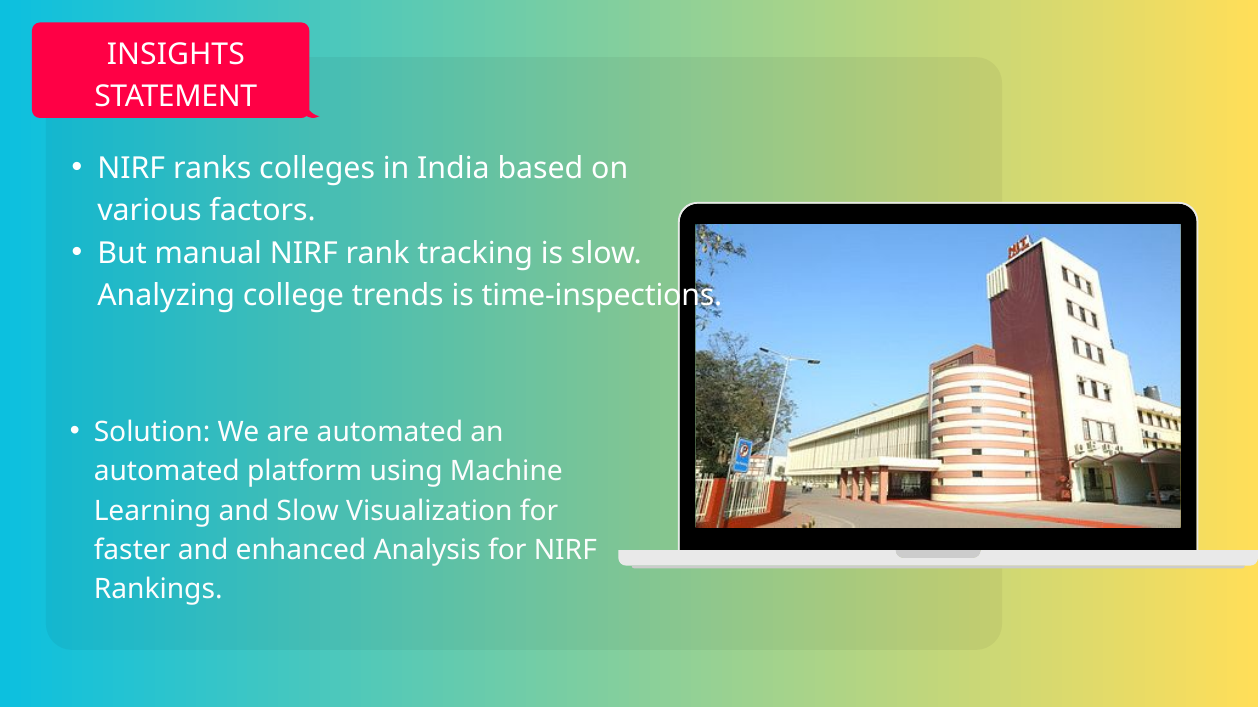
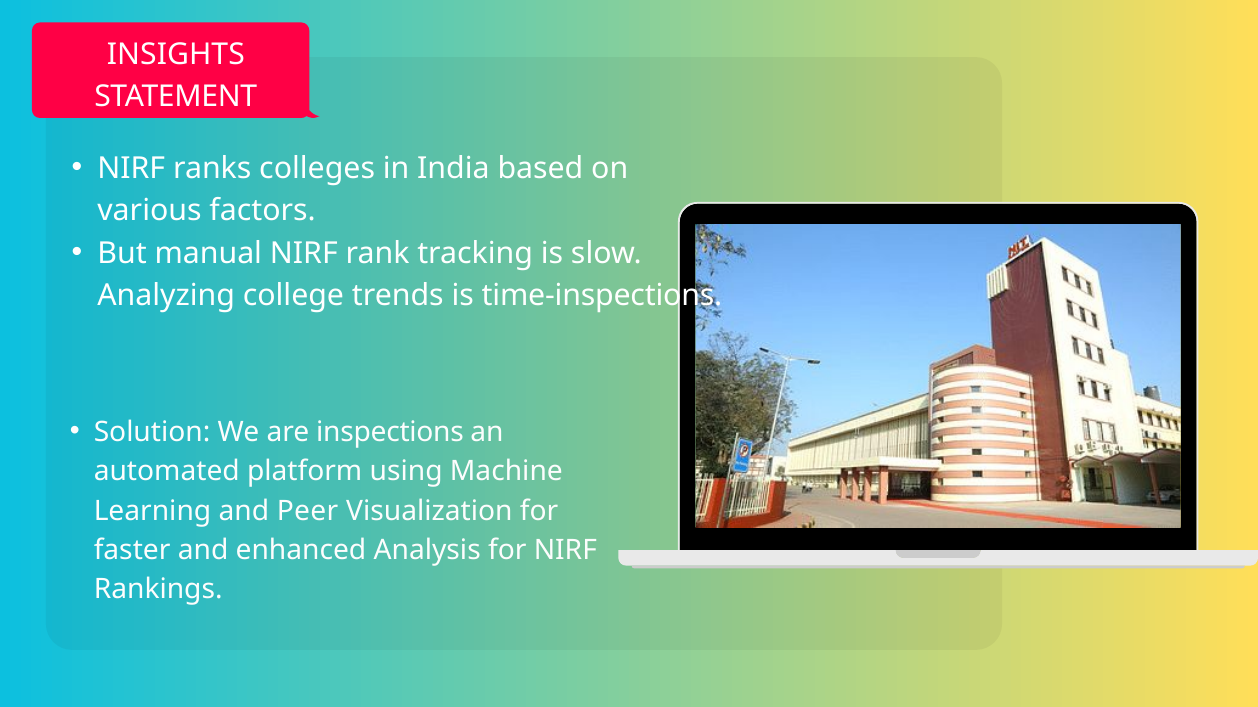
are automated: automated -> inspections
and Slow: Slow -> Peer
